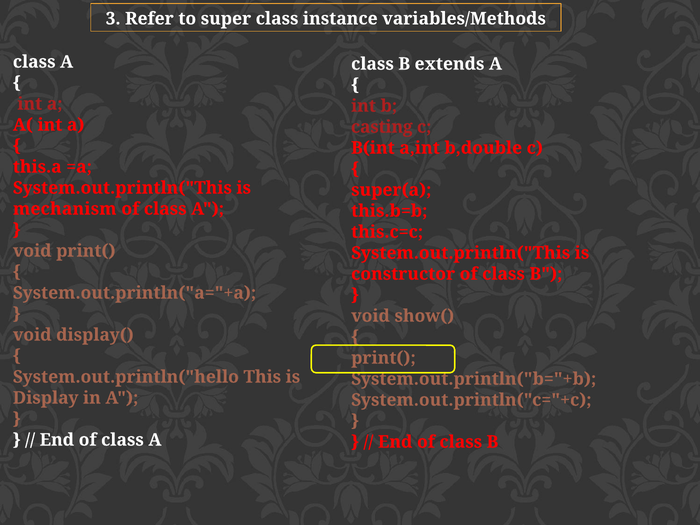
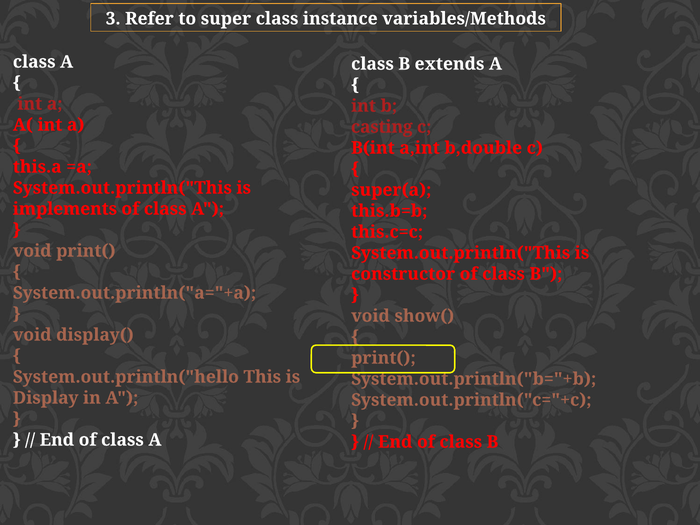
mechanism: mechanism -> implements
